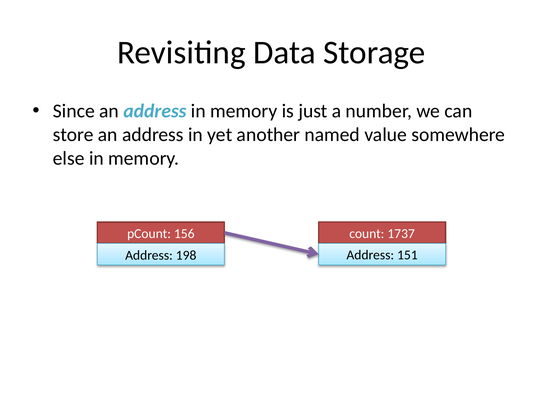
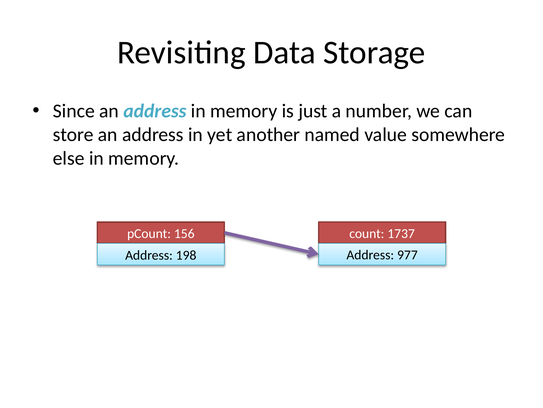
151: 151 -> 977
